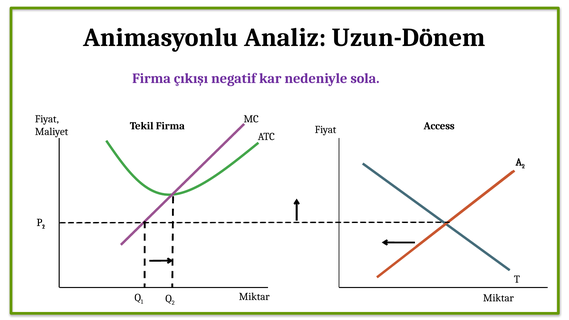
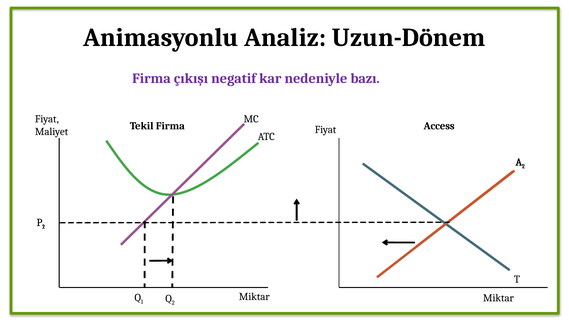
sola: sola -> bazı
